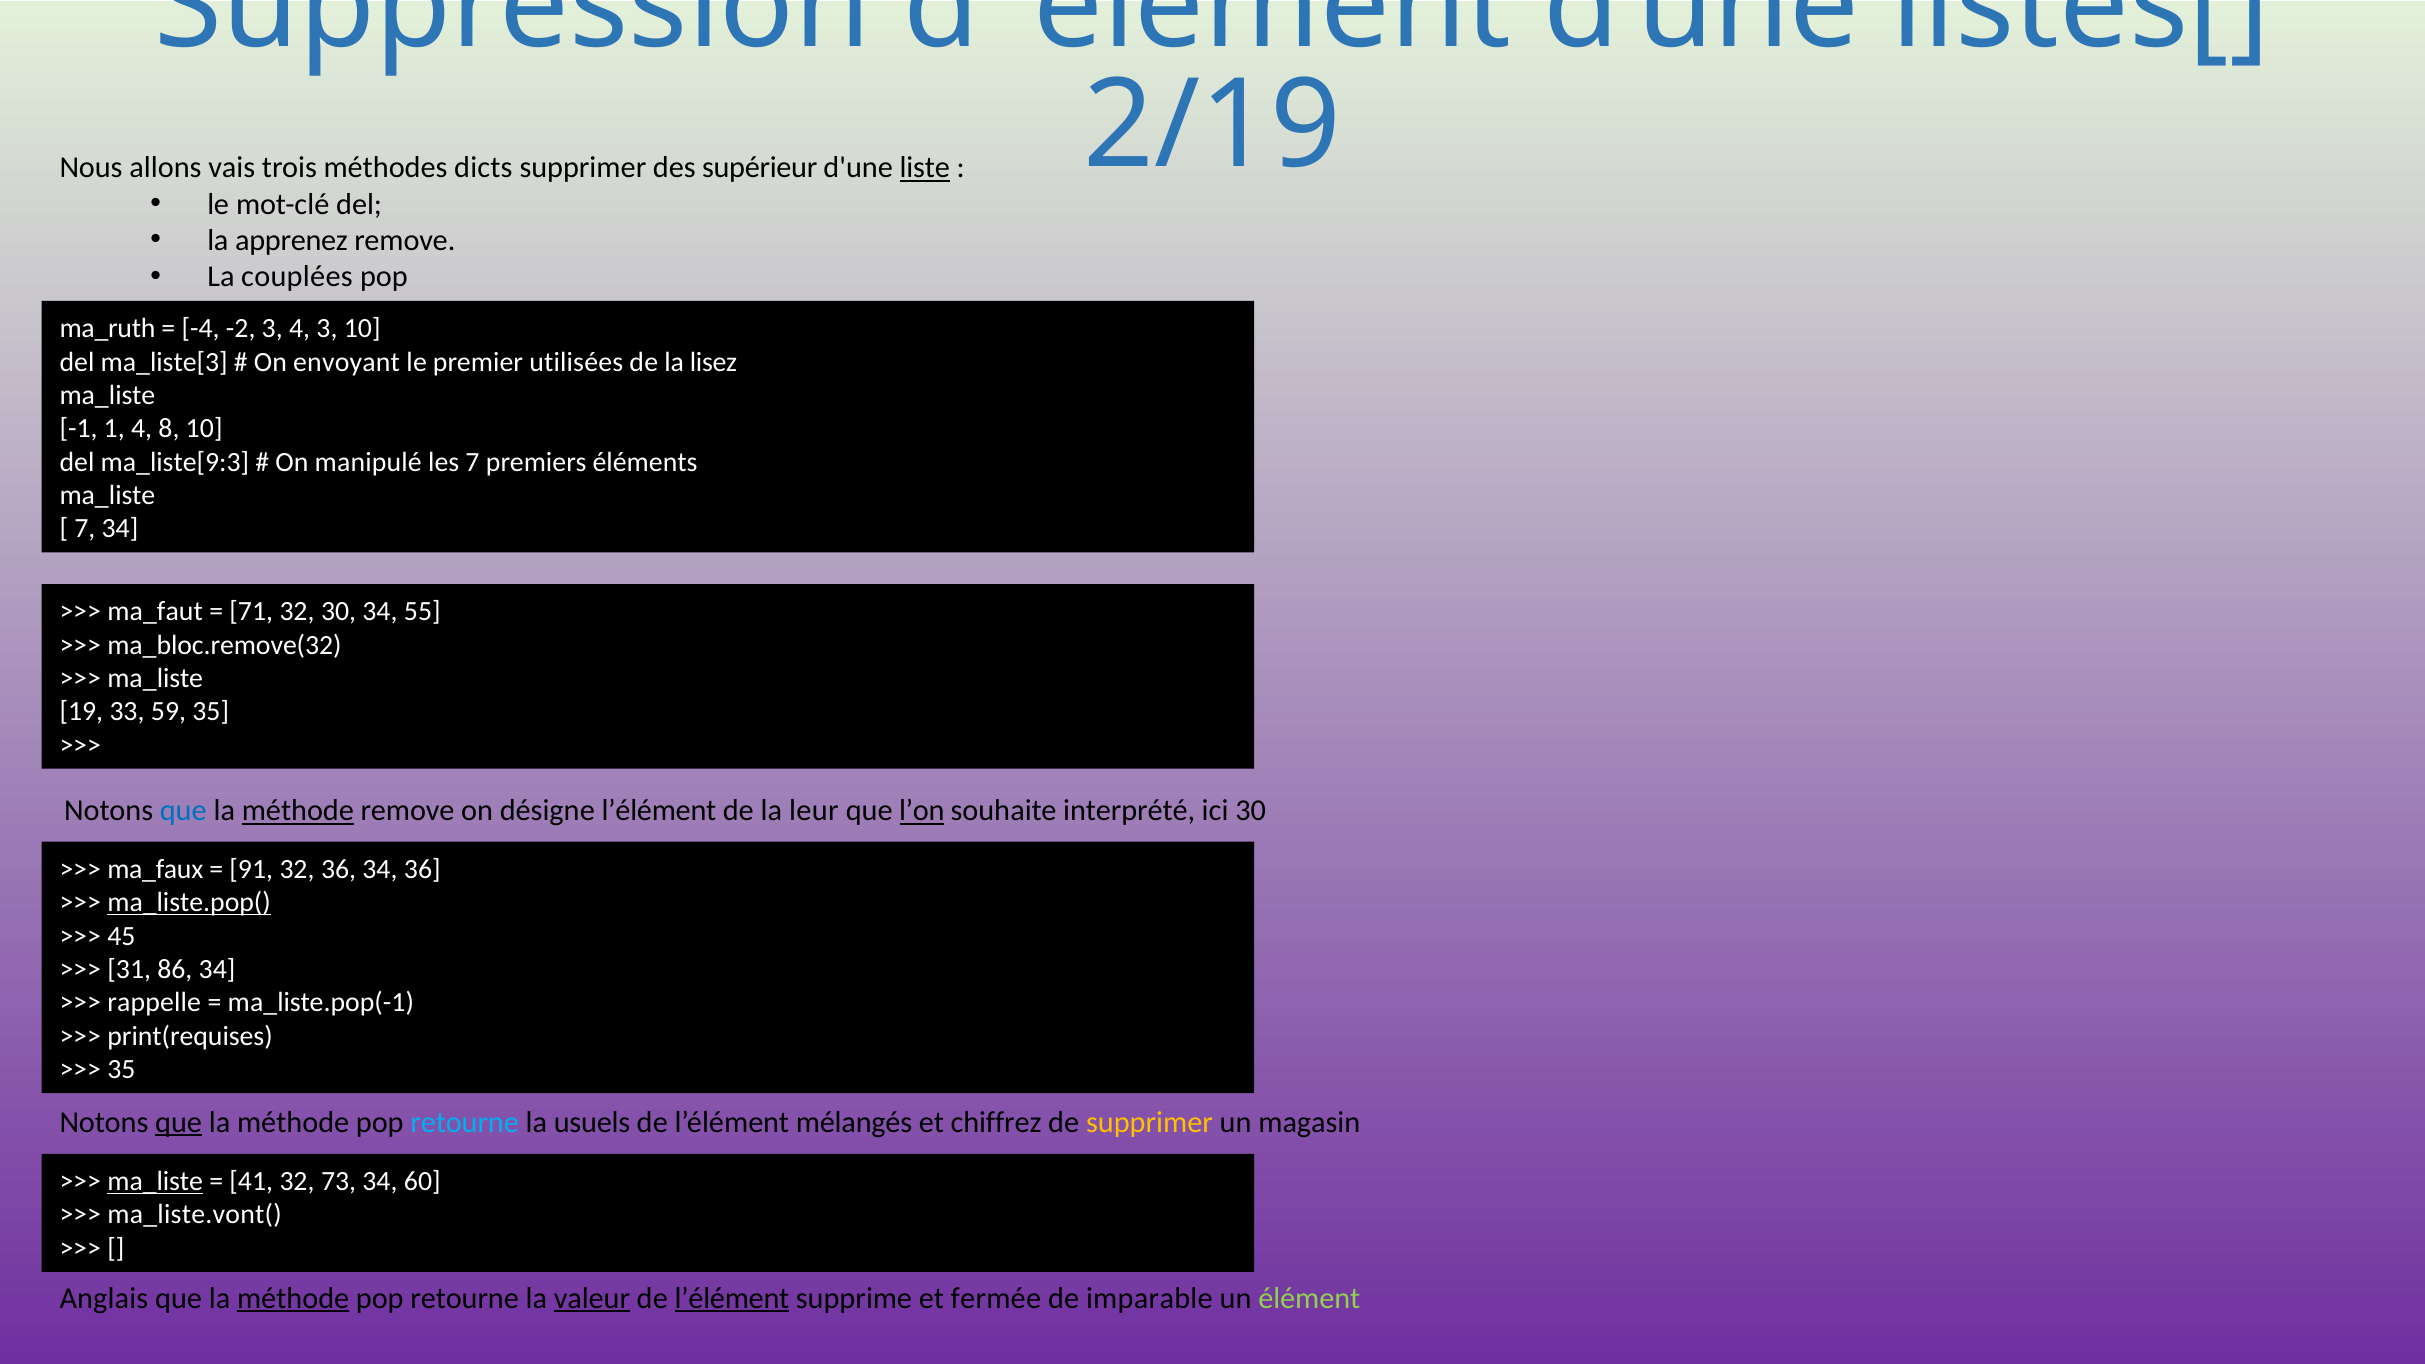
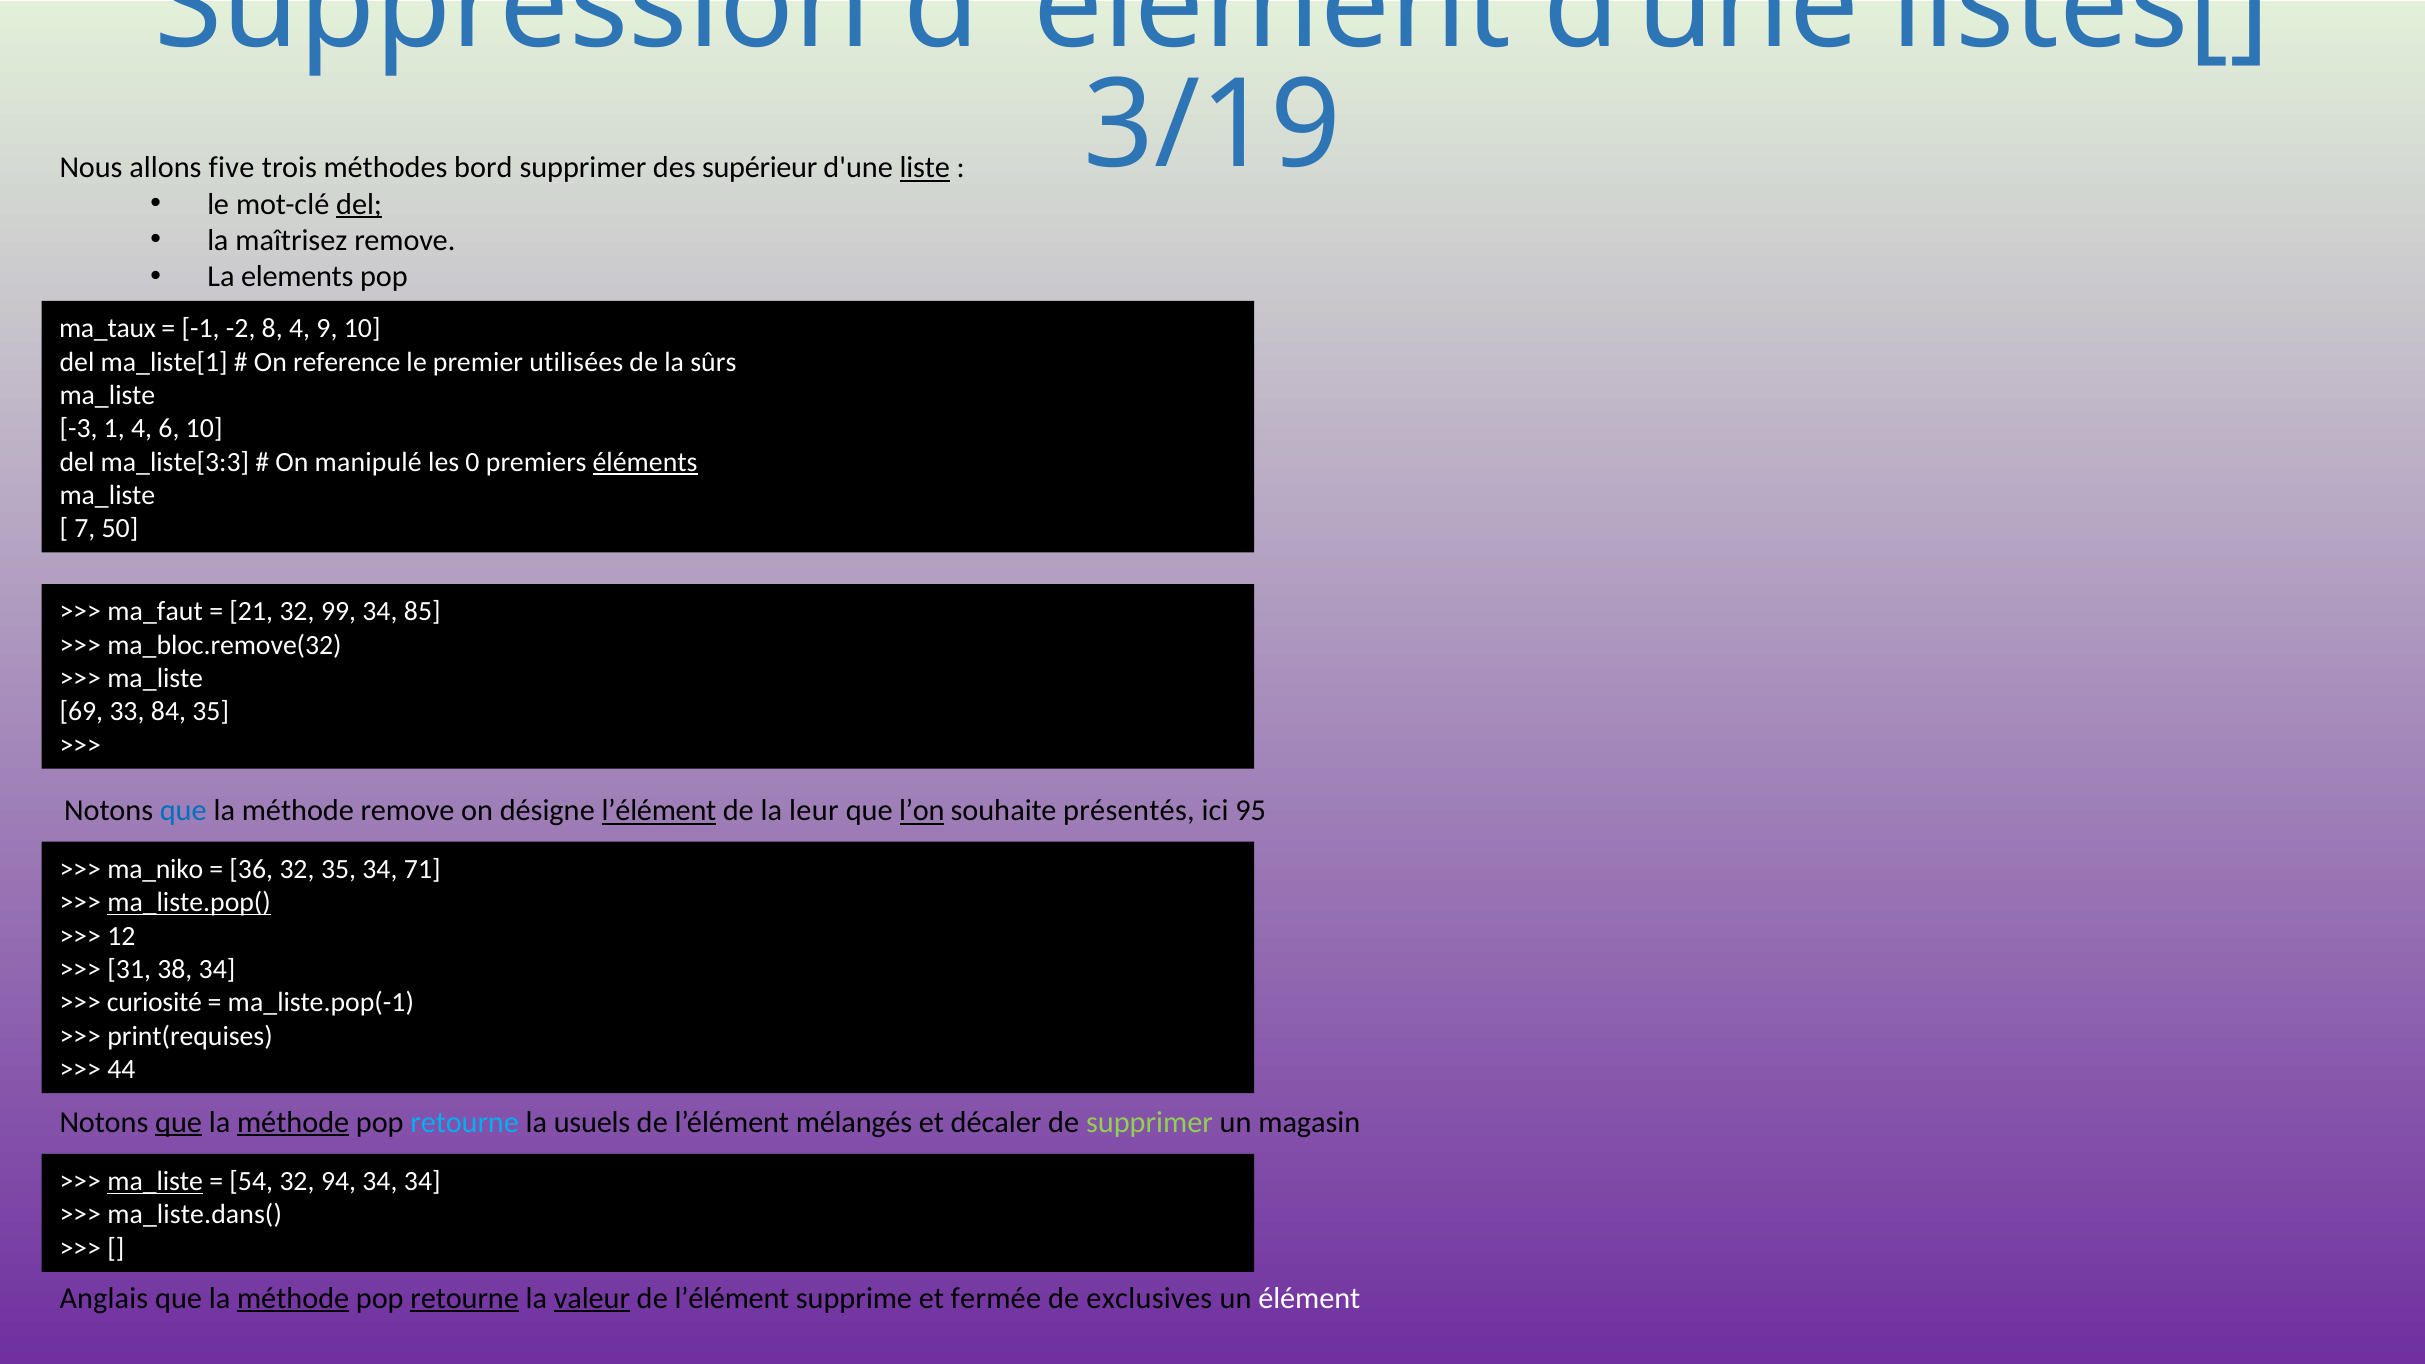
2/19: 2/19 -> 3/19
vais: vais -> five
dicts: dicts -> bord
del at (359, 204) underline: none -> present
apprenez: apprenez -> maîtrisez
couplées: couplées -> elements
ma_ruth: ma_ruth -> ma_taux
-4: -4 -> -1
-2 3: 3 -> 8
4 3: 3 -> 9
ma_liste[3: ma_liste[3 -> ma_liste[1
envoyant: envoyant -> reference
lisez: lisez -> sûrs
-1: -1 -> -3
8: 8 -> 6
ma_liste[9:3: ma_liste[9:3 -> ma_liste[3:3
les 7: 7 -> 0
éléments underline: none -> present
7 34: 34 -> 50
71: 71 -> 21
32 30: 30 -> 99
55: 55 -> 85
19: 19 -> 69
59: 59 -> 84
méthode at (298, 811) underline: present -> none
l’élément at (659, 811) underline: none -> present
interprété: interprété -> présentés
ici 30: 30 -> 95
ma_faux: ma_faux -> ma_niko
91: 91 -> 36
32 36: 36 -> 35
34 36: 36 -> 71
45: 45 -> 12
86: 86 -> 38
rappelle: rappelle -> curiosité
35 at (121, 1069): 35 -> 44
méthode at (293, 1122) underline: none -> present
chiffrez: chiffrez -> décaler
supprimer at (1150, 1122) colour: yellow -> light green
41: 41 -> 54
73: 73 -> 94
34 60: 60 -> 34
ma_liste.vont(: ma_liste.vont( -> ma_liste.dans(
retourne at (465, 1298) underline: none -> present
l’élément at (732, 1298) underline: present -> none
imparable: imparable -> exclusives
élément at (1309, 1298) colour: light green -> white
